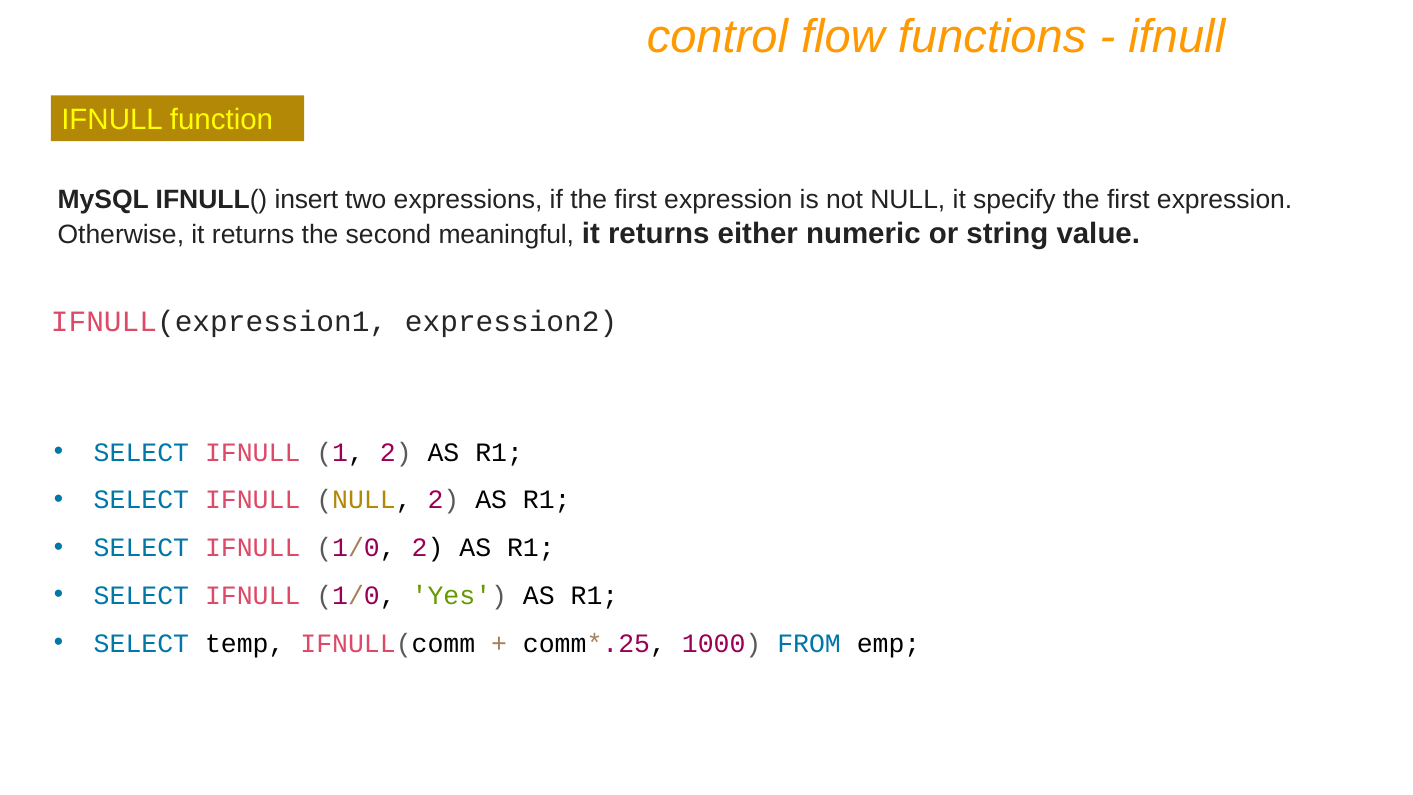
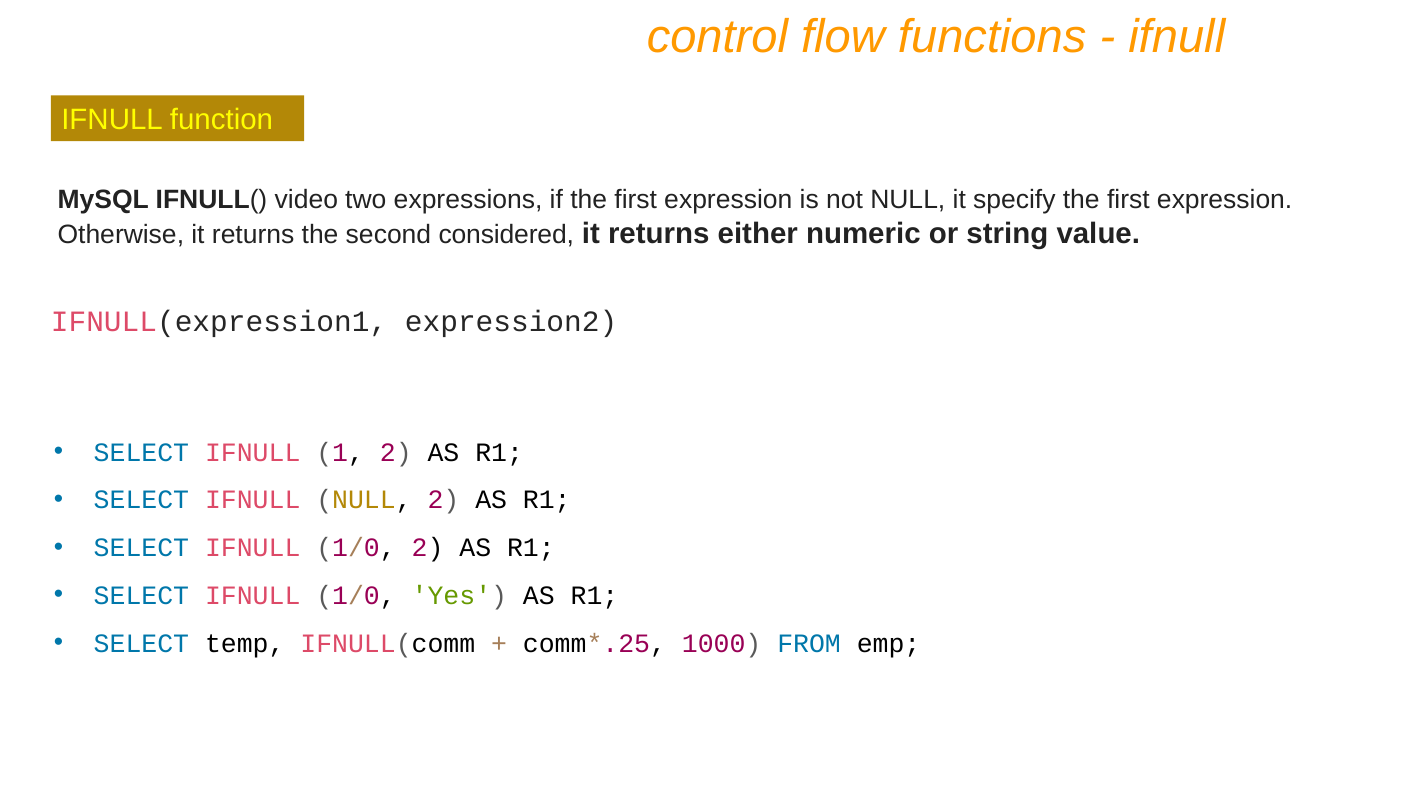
insert: insert -> video
meaningful: meaningful -> considered
